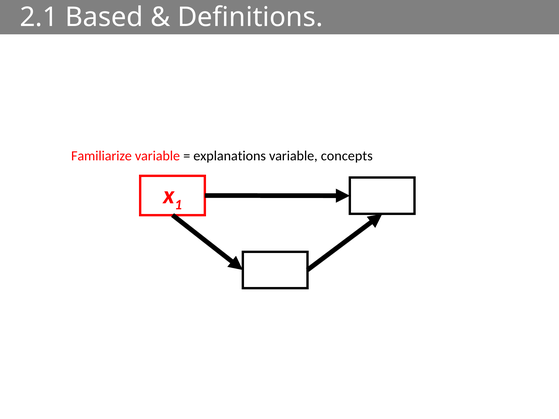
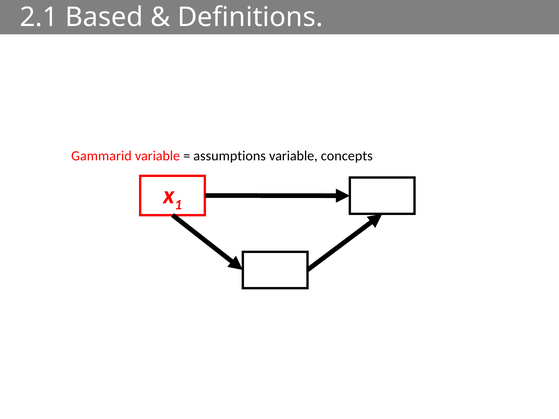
Familiarize: Familiarize -> Gammarid
explanations: explanations -> assumptions
